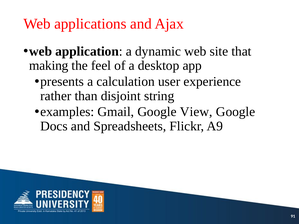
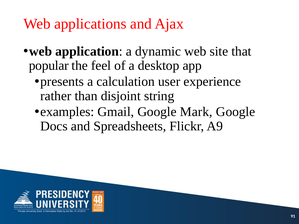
making: making -> popular
View: View -> Mark
